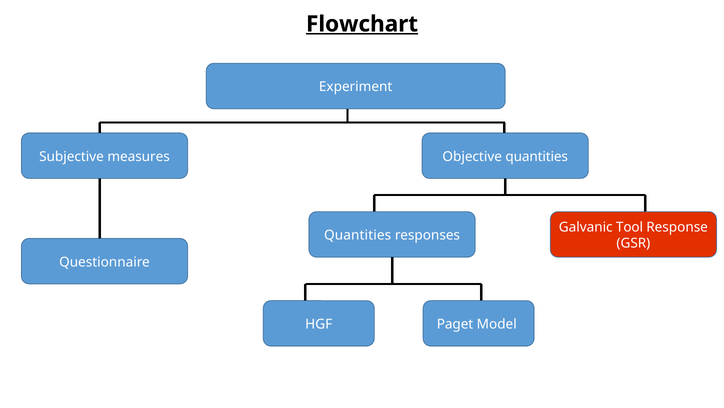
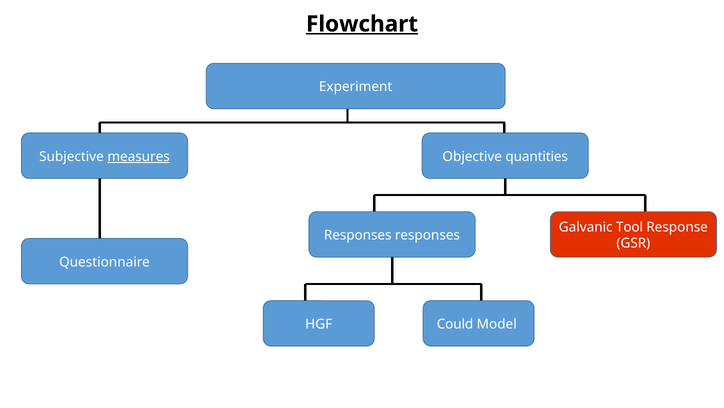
measures underline: none -> present
Quantities at (358, 235): Quantities -> Responses
Paget: Paget -> Could
